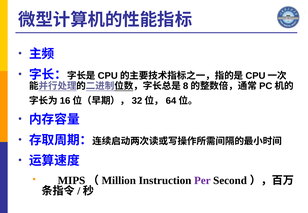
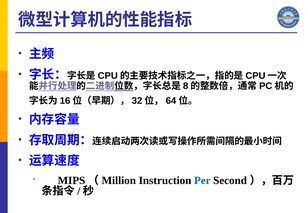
Per colour: purple -> blue
